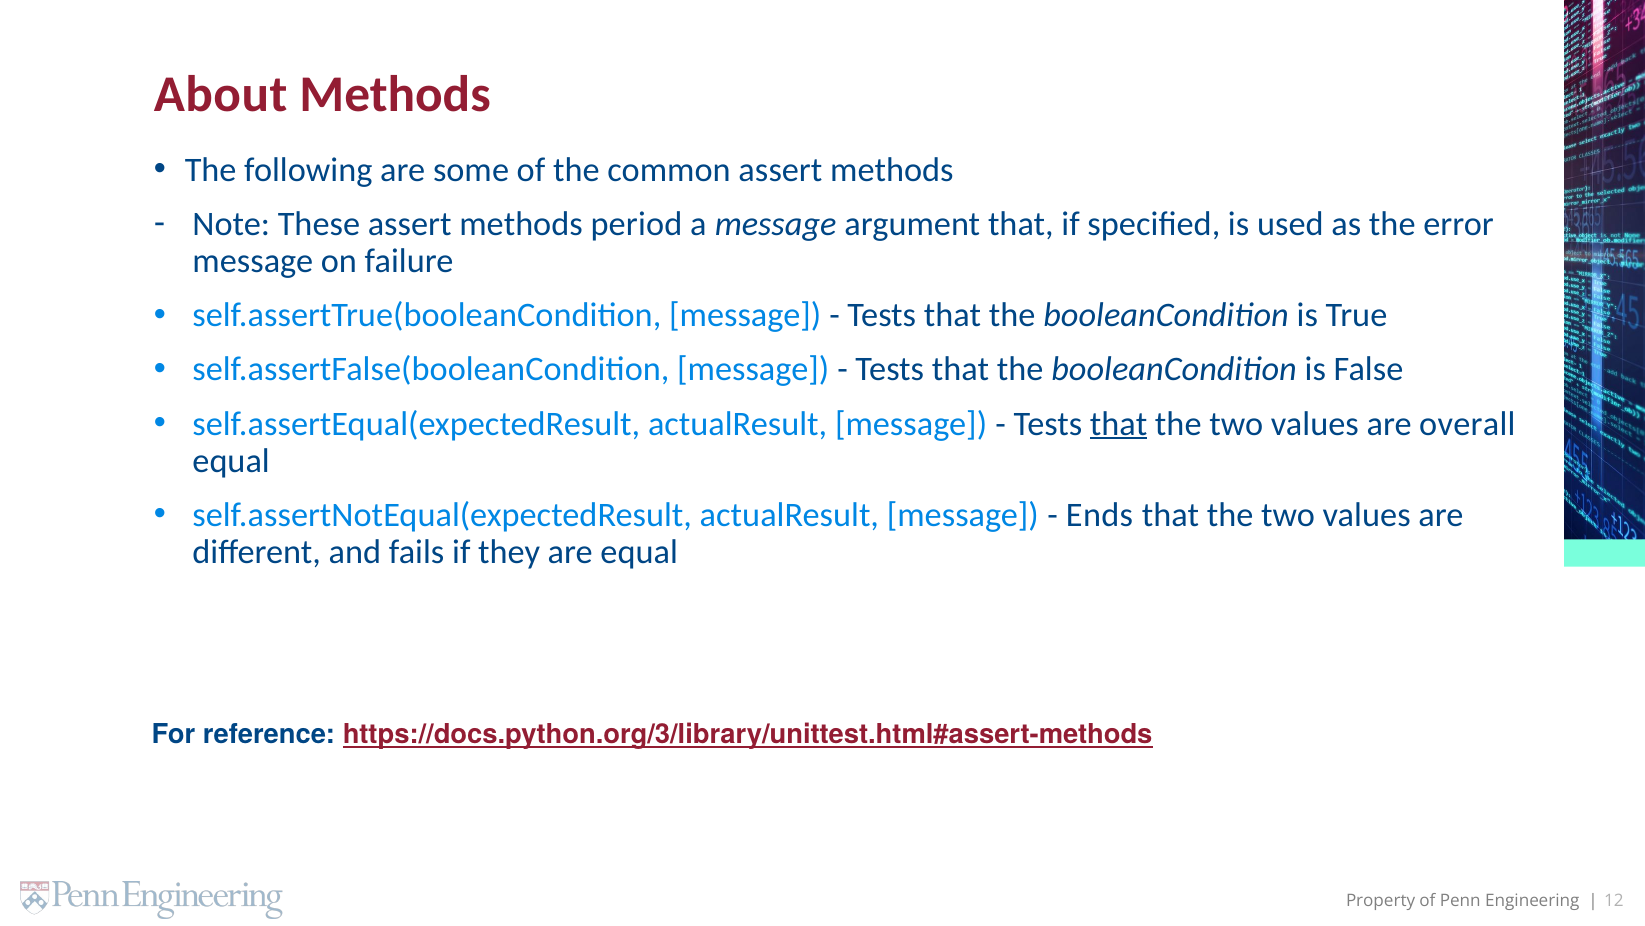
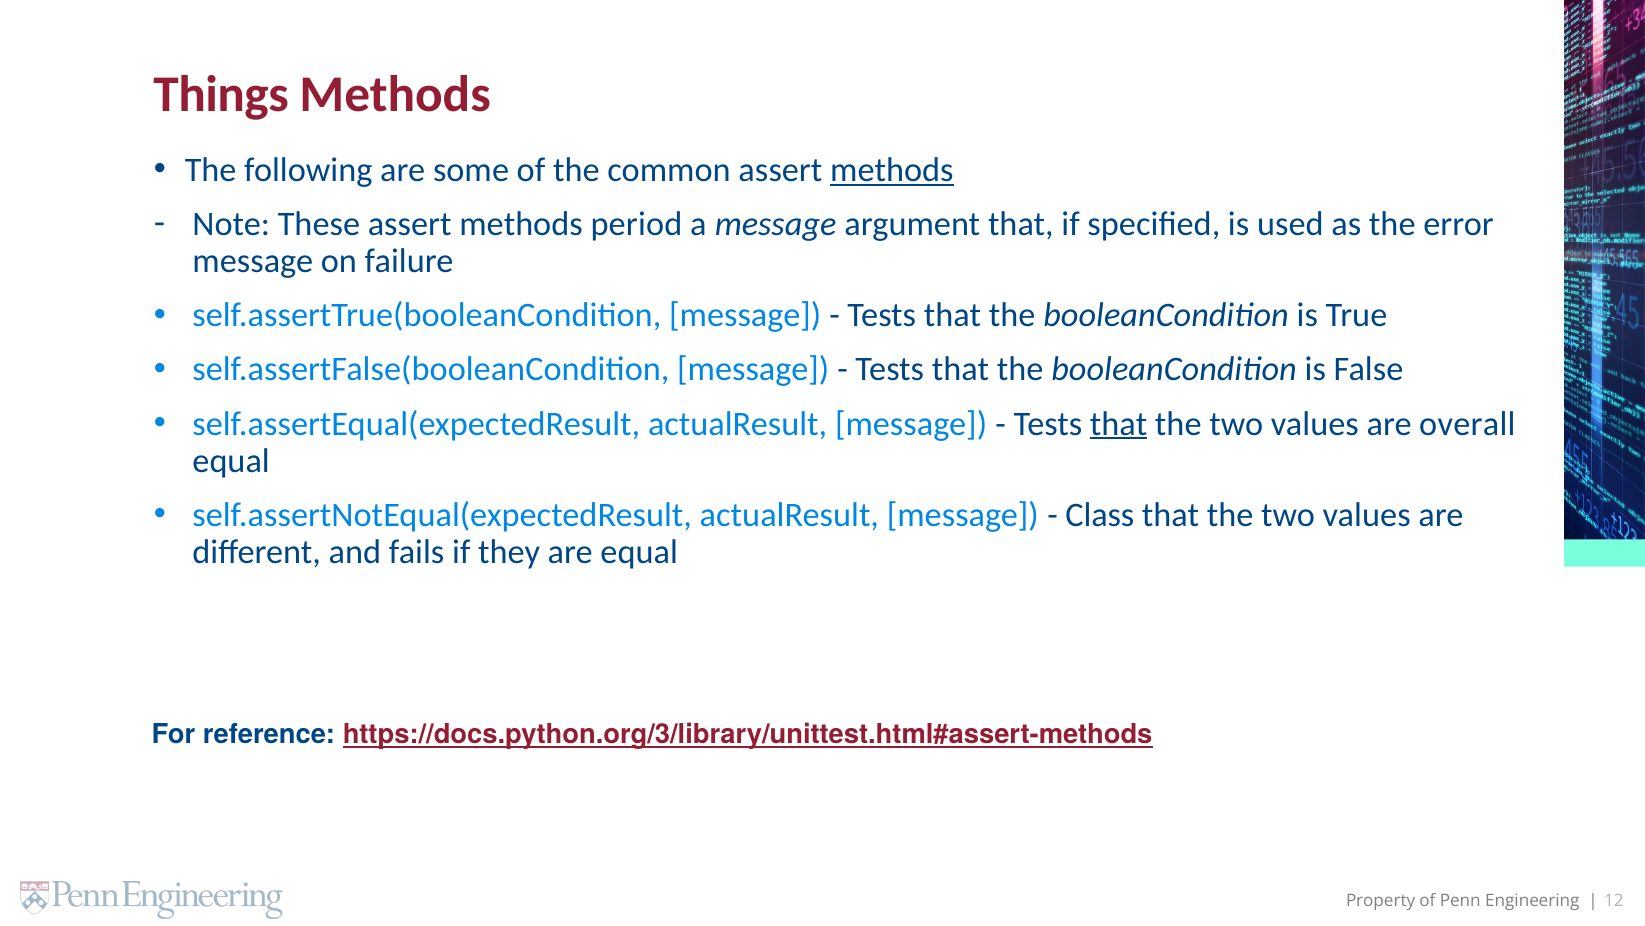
About: About -> Things
methods at (892, 170) underline: none -> present
Ends: Ends -> Class
